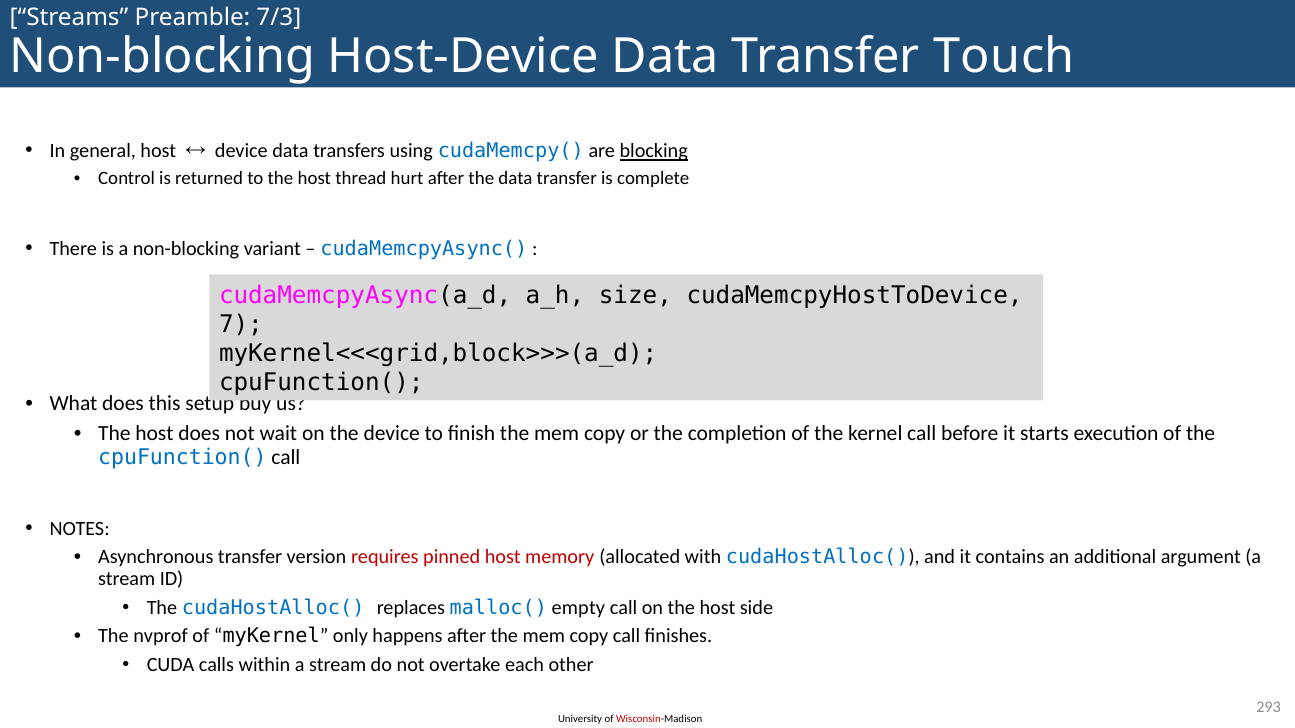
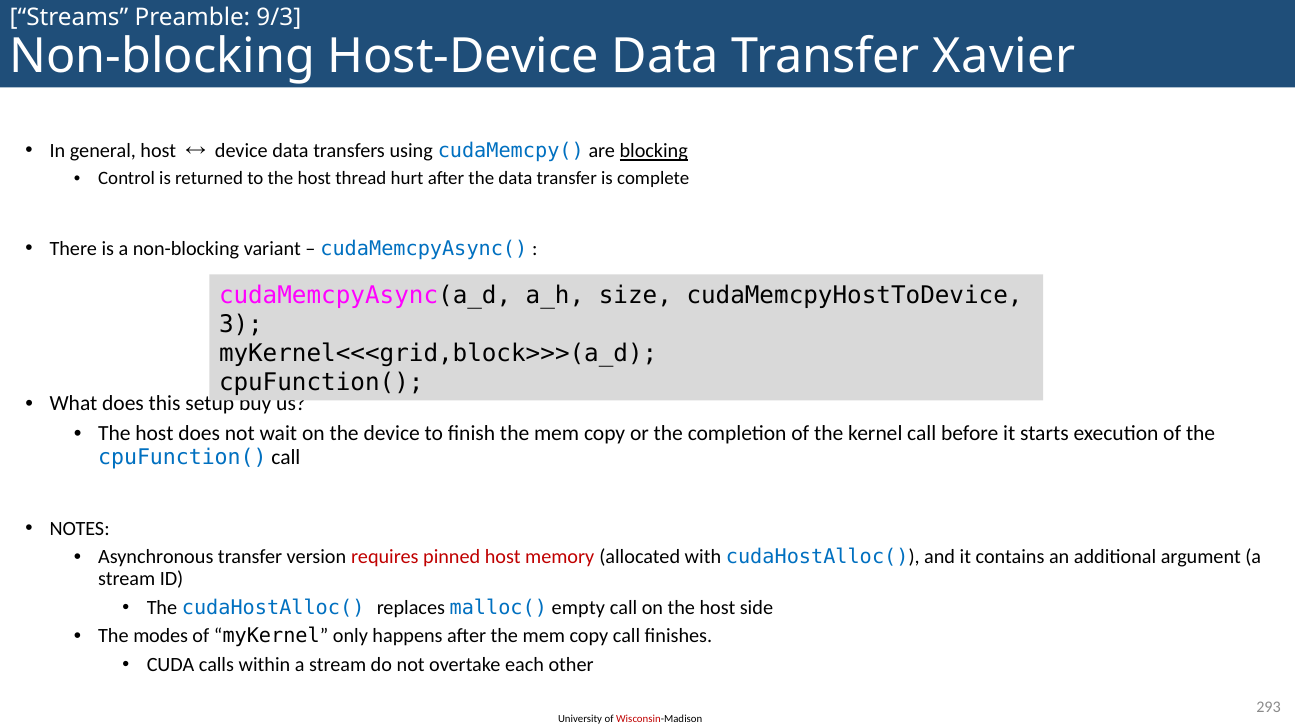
7/3: 7/3 -> 9/3
Touch: Touch -> Xavier
7: 7 -> 3
nvprof: nvprof -> modes
